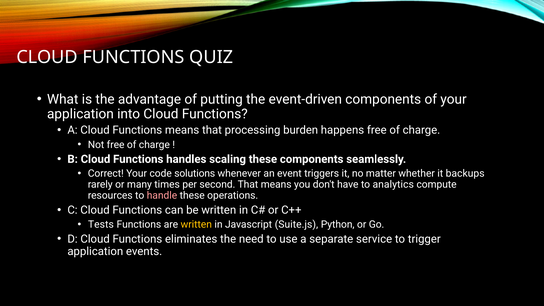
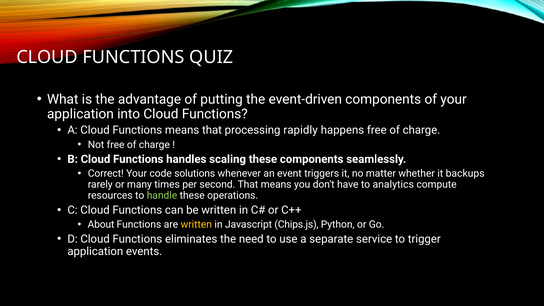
burden: burden -> rapidly
handle colour: pink -> light green
Tests: Tests -> About
Suite.js: Suite.js -> Chips.js
